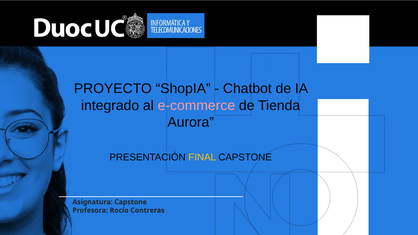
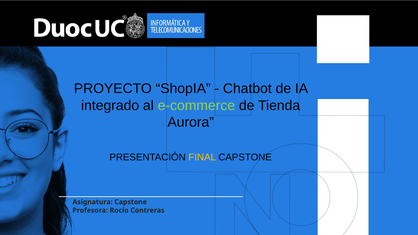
e-commerce colour: pink -> light green
